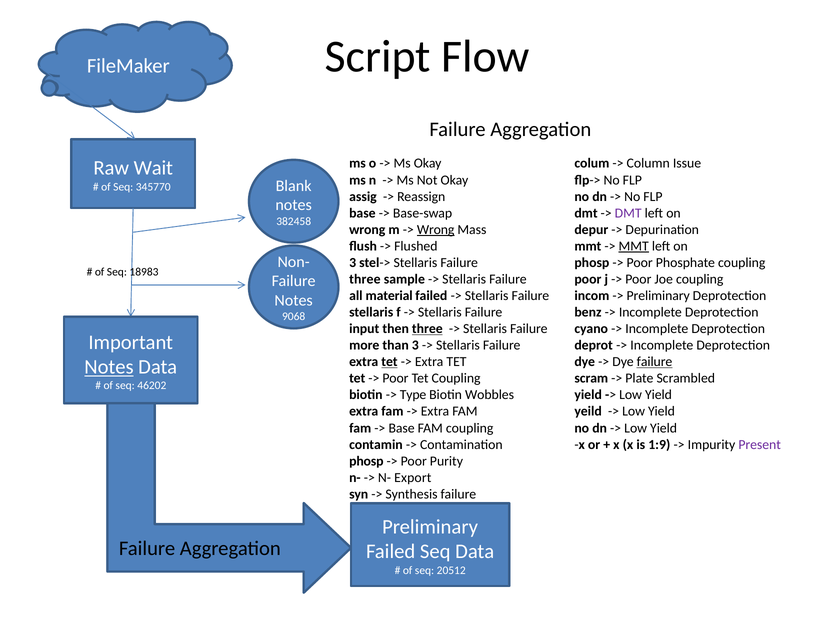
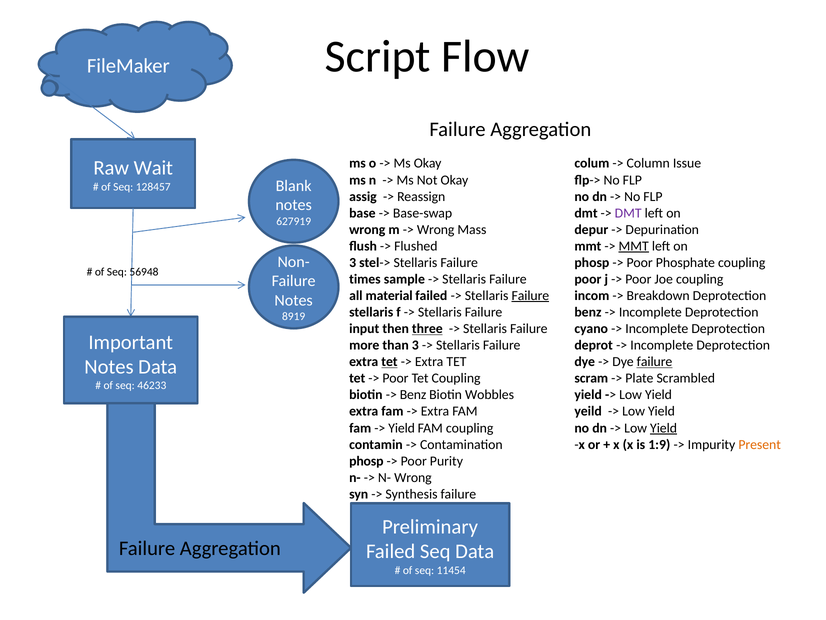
345770: 345770 -> 128457
382458: 382458 -> 627919
Wrong at (436, 229) underline: present -> none
18983: 18983 -> 56948
three at (365, 279): three -> times
Failure at (530, 295) underline: none -> present
Preliminary at (658, 295): Preliminary -> Breakdown
9068: 9068 -> 8919
Notes at (109, 367) underline: present -> none
46202: 46202 -> 46233
Type at (413, 395): Type -> Benz
Base at (402, 428): Base -> Yield
Yield at (664, 428) underline: none -> present
Present colour: purple -> orange
N- Export: Export -> Wrong
20512: 20512 -> 11454
